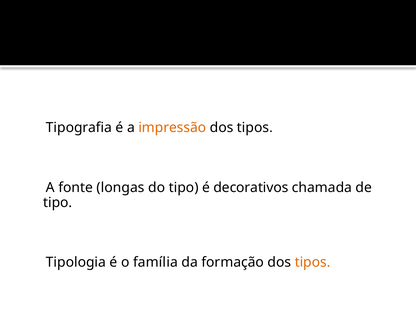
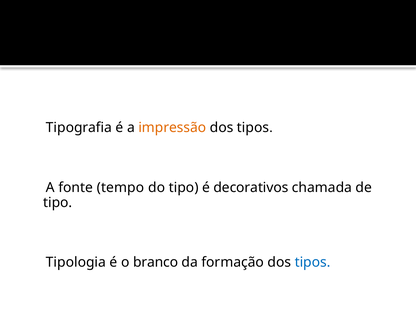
longas: longas -> tempo
família: família -> branco
tipos at (313, 262) colour: orange -> blue
